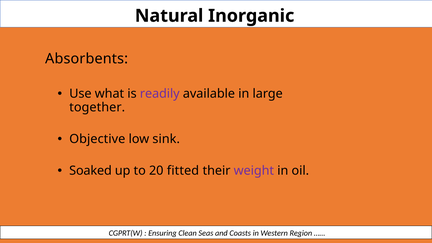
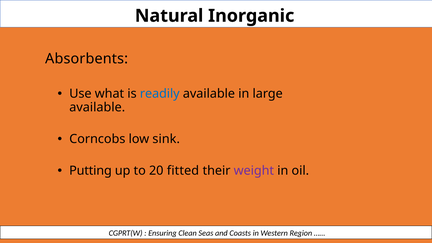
readily colour: purple -> blue
together at (97, 107): together -> available
Objective: Objective -> Corncobs
Soaked: Soaked -> Putting
